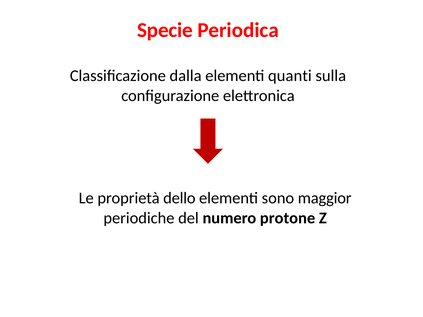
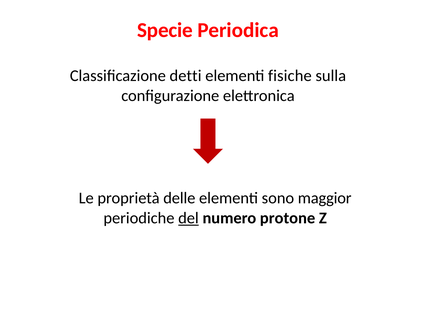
dalla: dalla -> detti
quanti: quanti -> fisiche
dello: dello -> delle
del underline: none -> present
